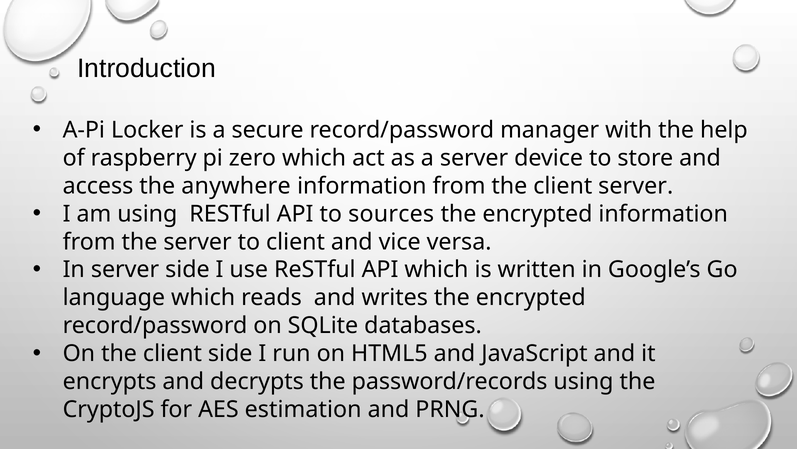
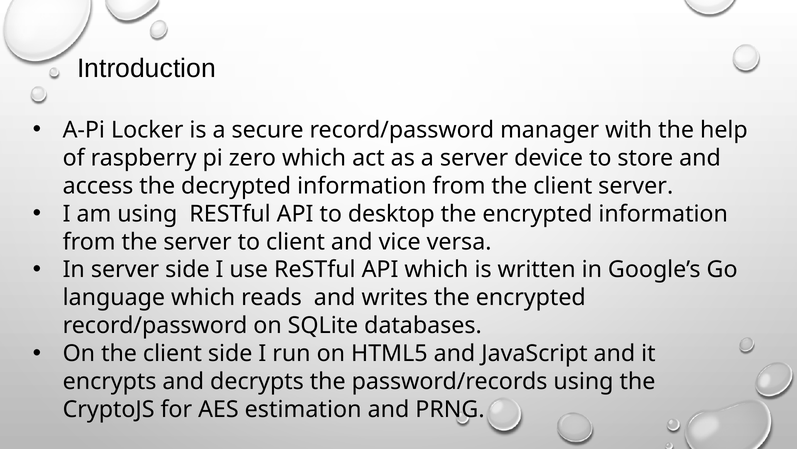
anywhere: anywhere -> decrypted
sources: sources -> desktop
